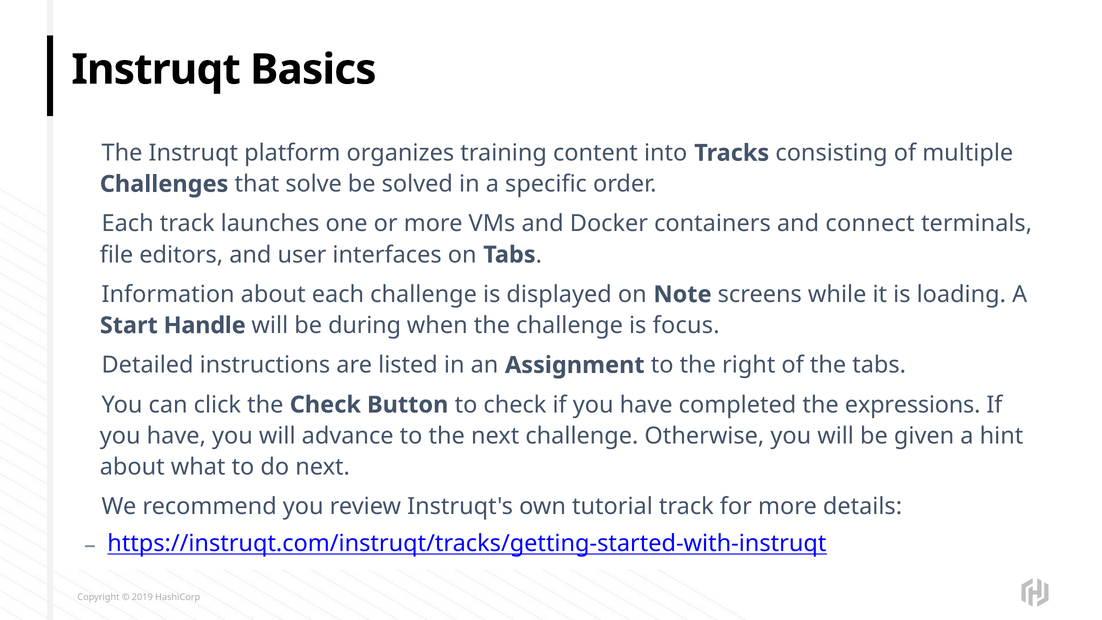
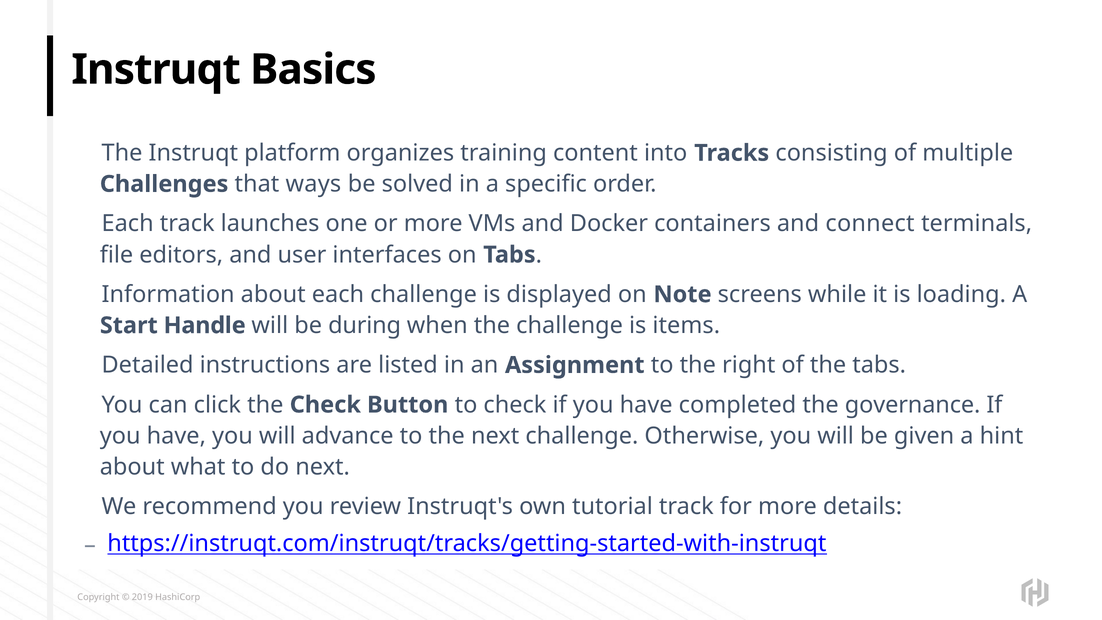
solve: solve -> ways
focus: focus -> items
expressions: expressions -> governance
